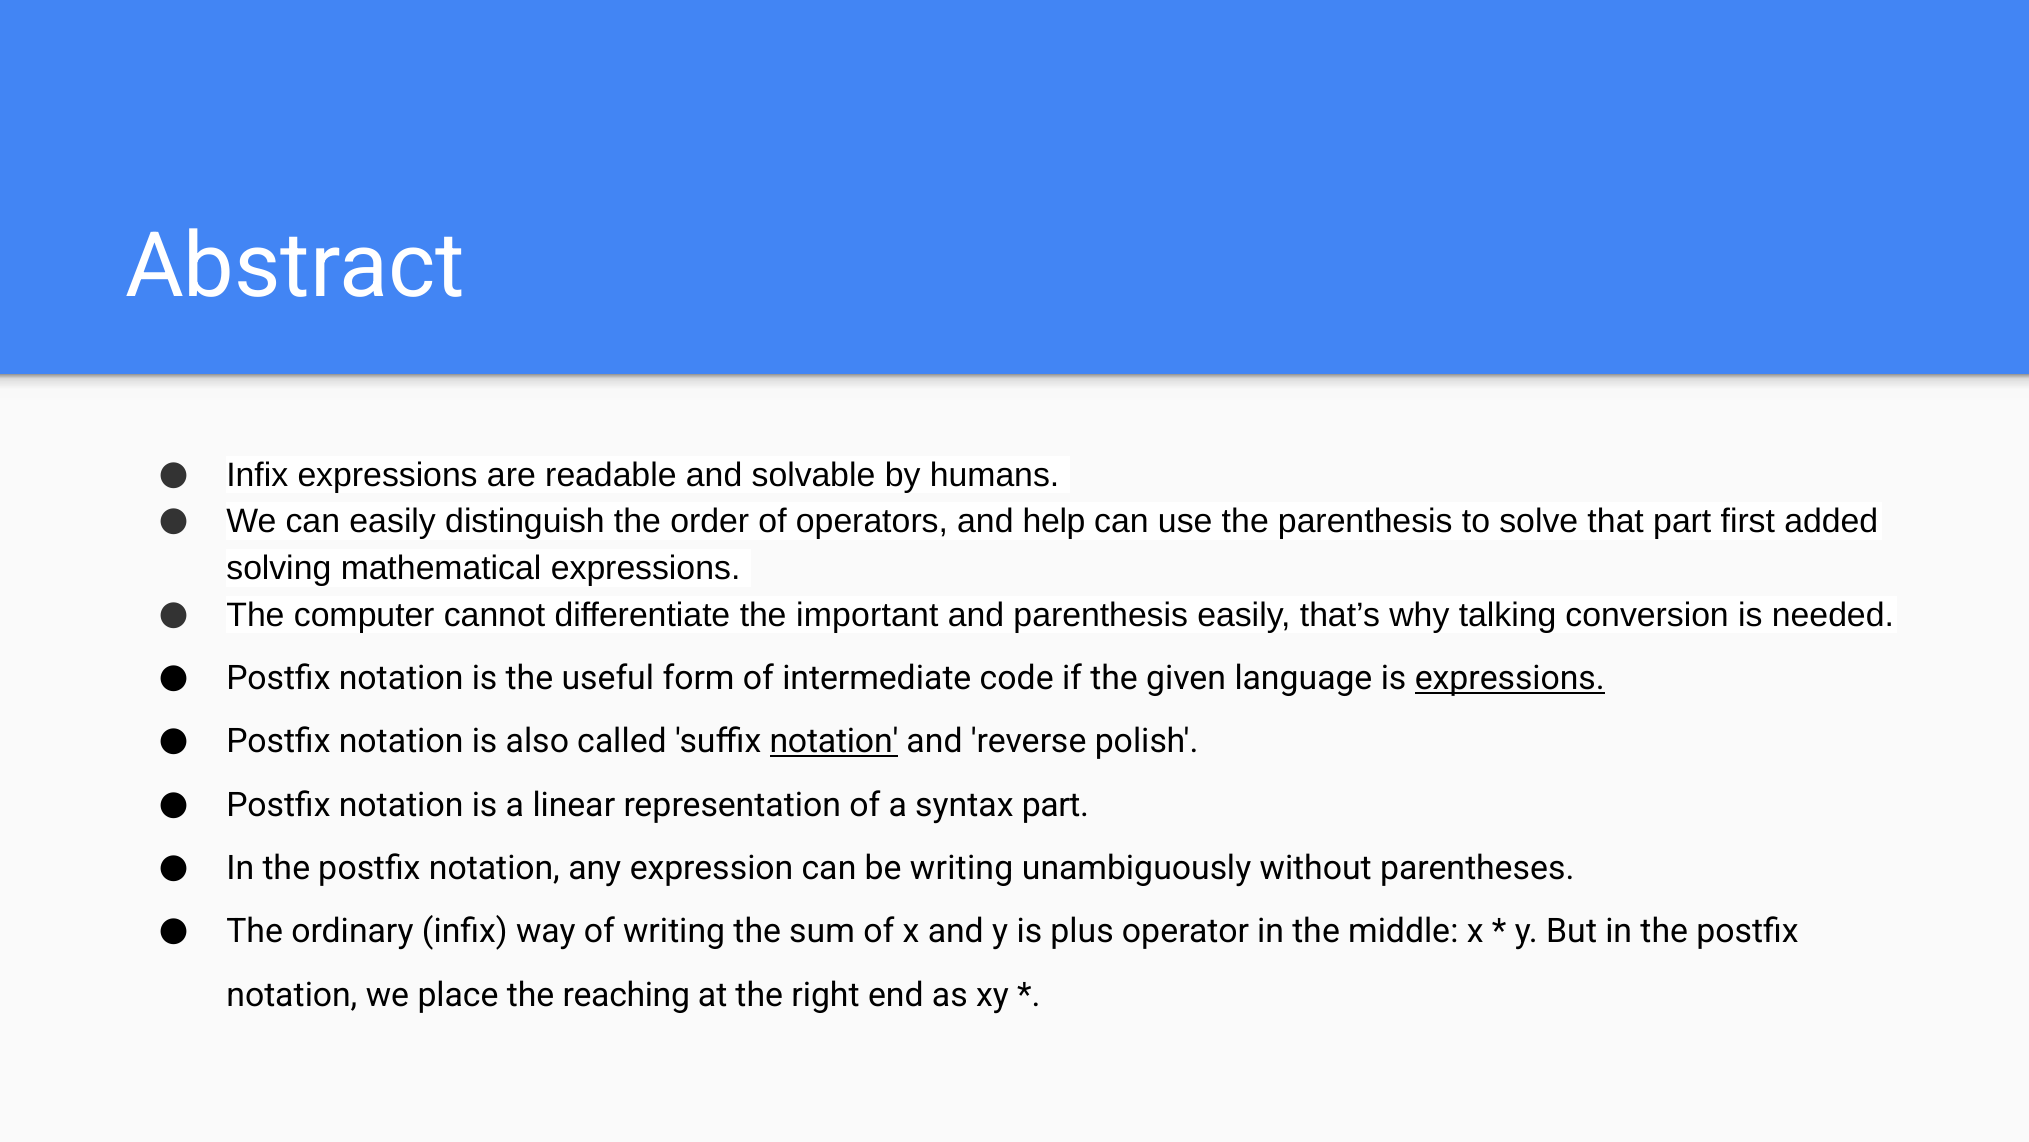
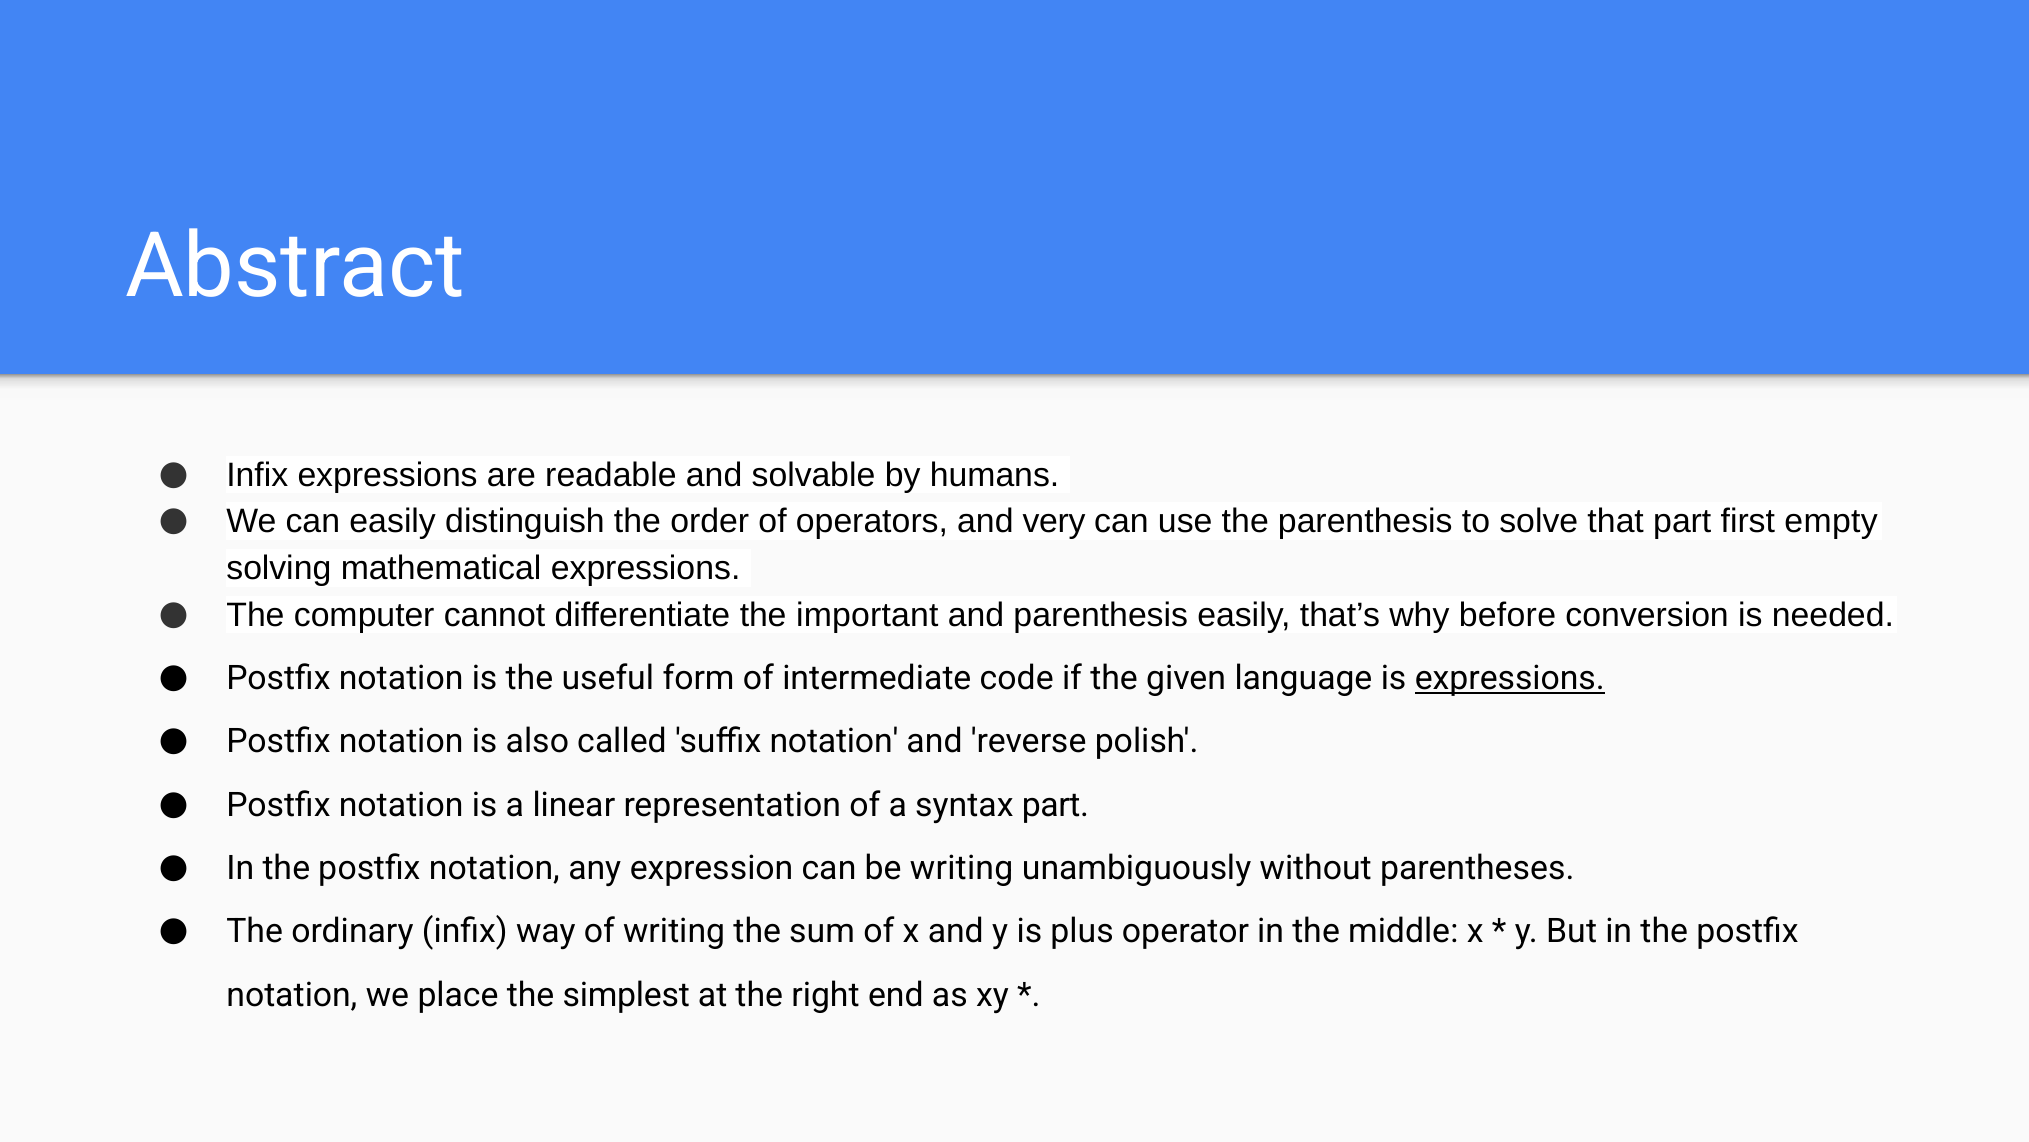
help: help -> very
added: added -> empty
talking: talking -> before
notation at (834, 741) underline: present -> none
reaching: reaching -> simplest
